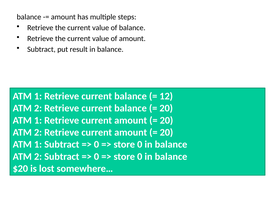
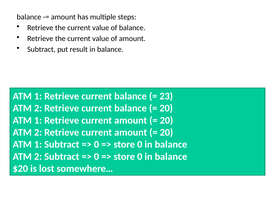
12: 12 -> 23
